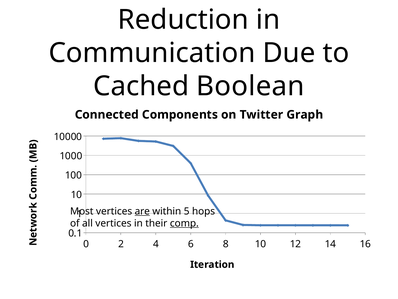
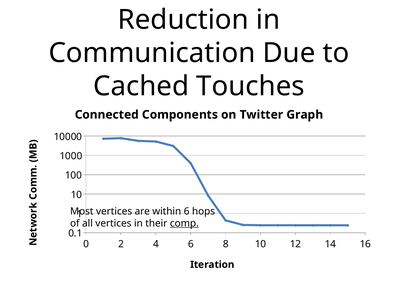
Boolean: Boolean -> Touches
are underline: present -> none
within 5: 5 -> 6
